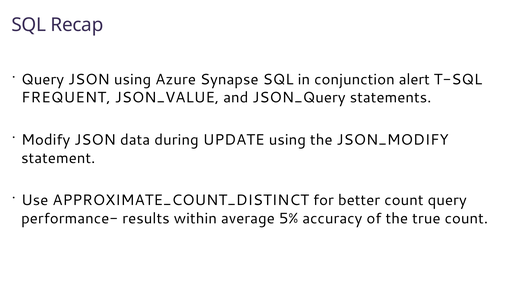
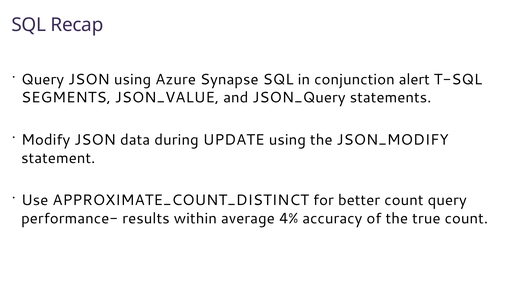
FREQUENT: FREQUENT -> SEGMENTS
5%: 5% -> 4%
